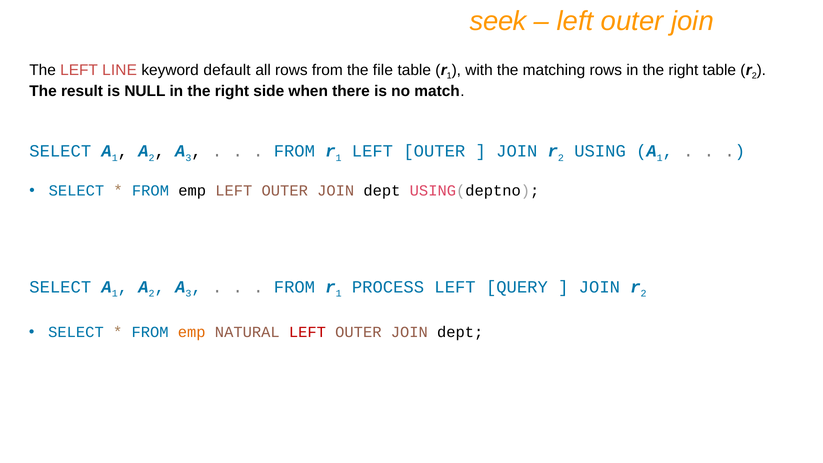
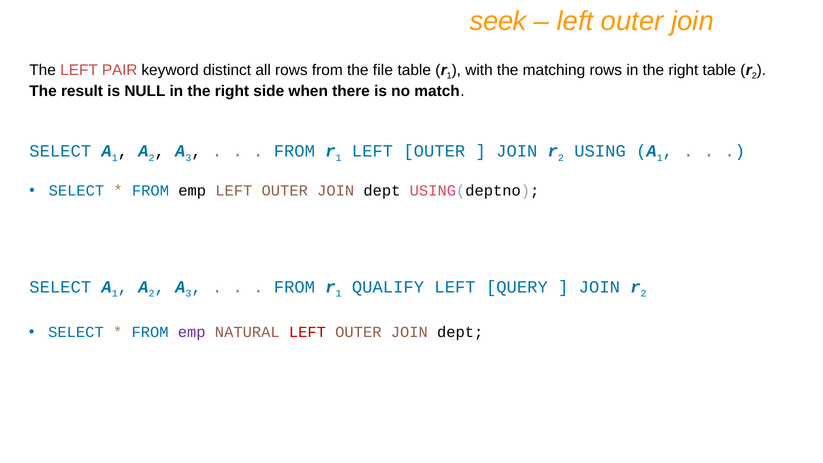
LINE: LINE -> PAIR
default: default -> distinct
PROCESS: PROCESS -> QUALIFY
emp at (192, 332) colour: orange -> purple
